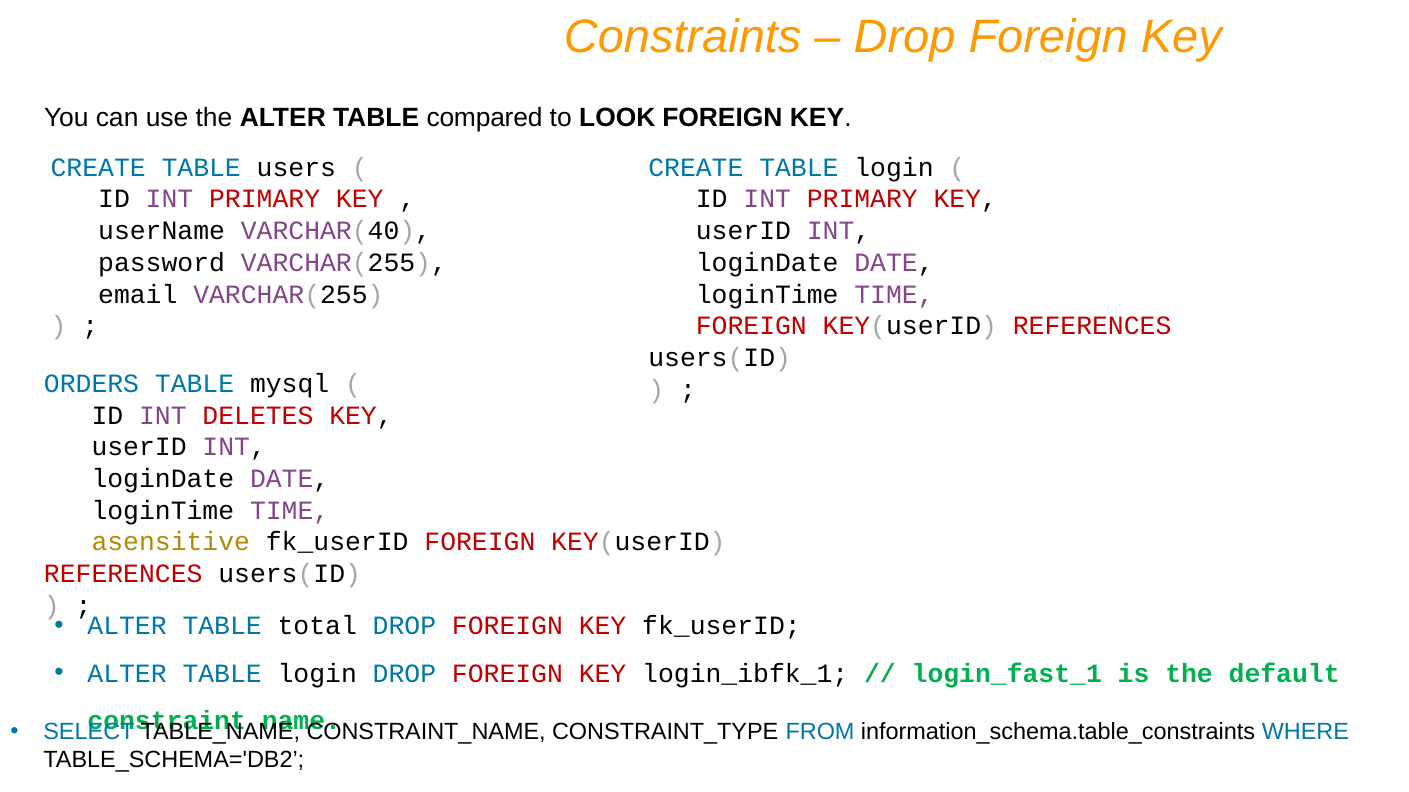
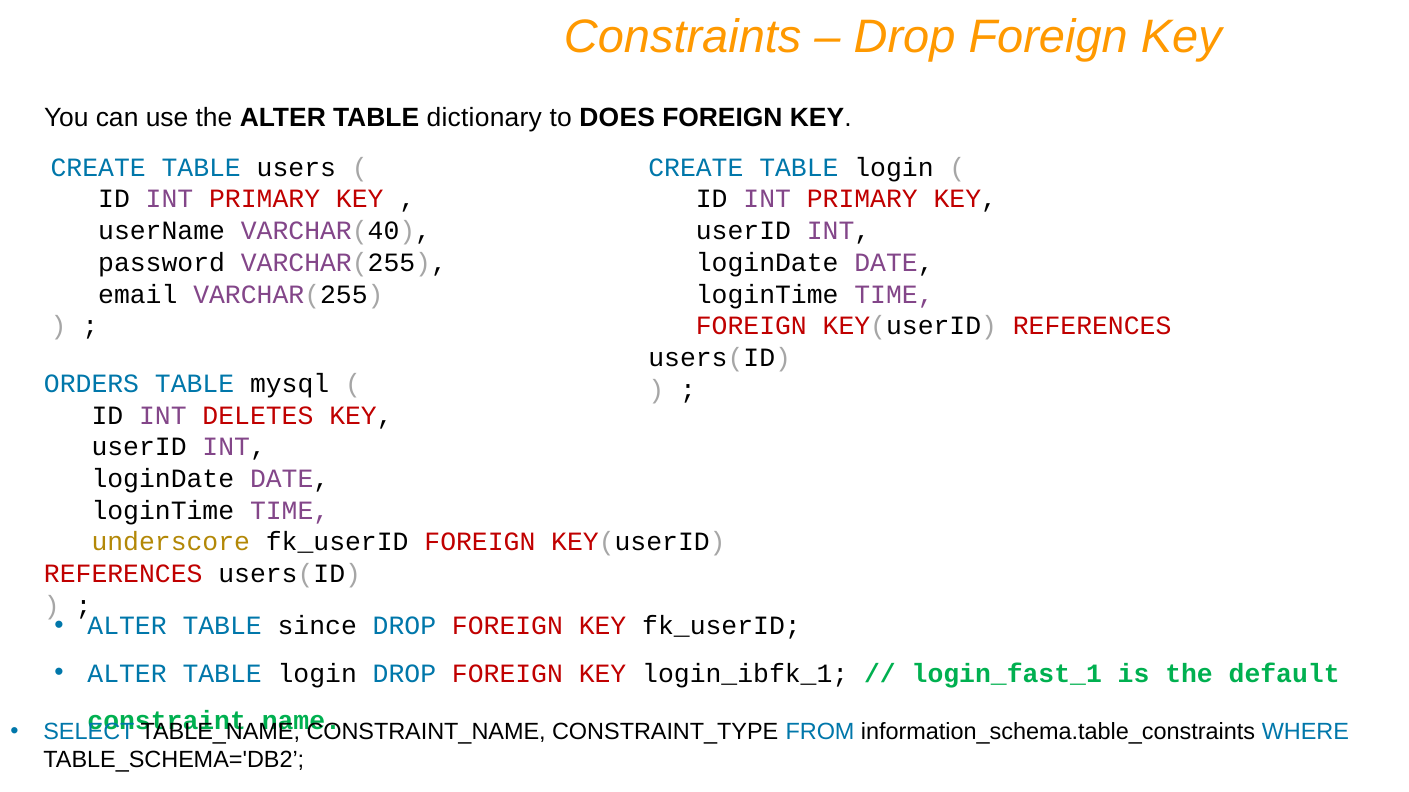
compared: compared -> dictionary
LOOK: LOOK -> DOES
asensitive: asensitive -> underscore
total: total -> since
